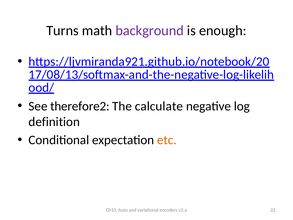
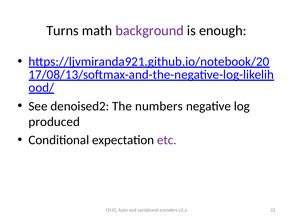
therefore2: therefore2 -> denoised2
calculate: calculate -> numbers
definition: definition -> produced
etc colour: orange -> purple
